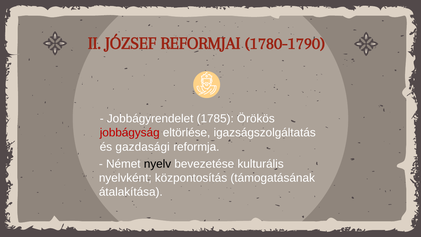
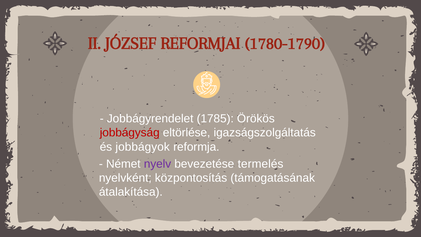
gazdasági: gazdasági -> jobbágyok
nyelv colour: black -> purple
kulturális: kulturális -> termelés
